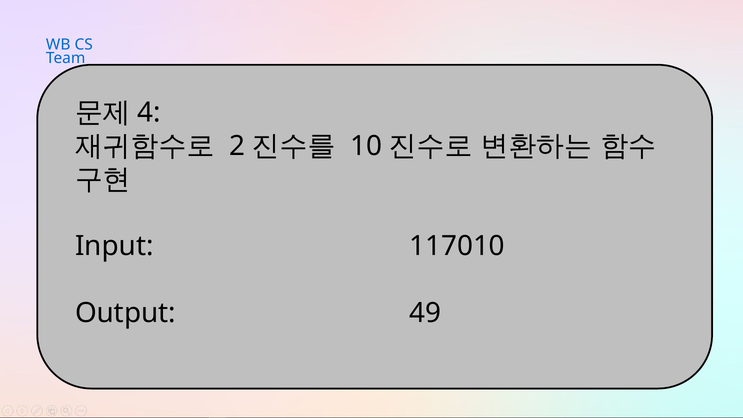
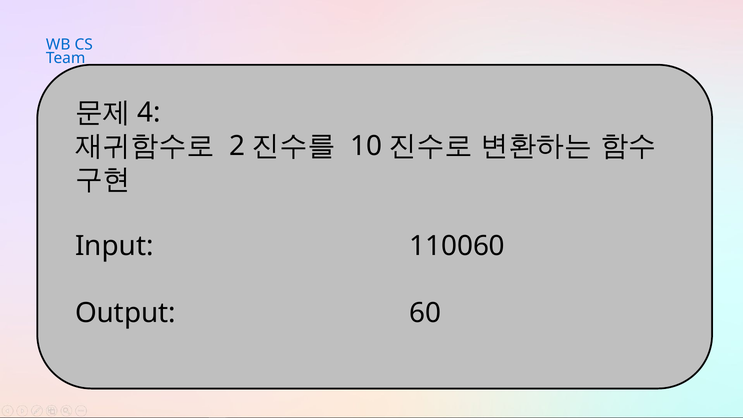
117010: 117010 -> 110060
49: 49 -> 60
